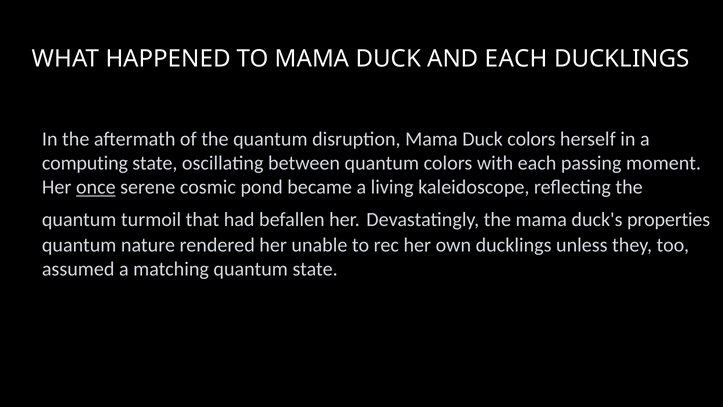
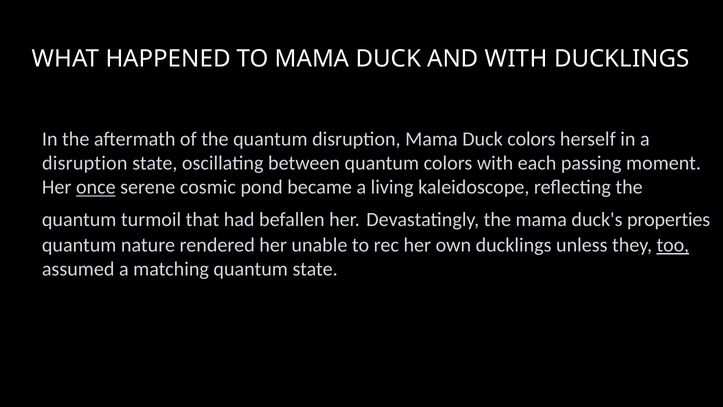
AND EACH: EACH -> WITH
computing at (85, 163): computing -> disruption
too underline: none -> present
